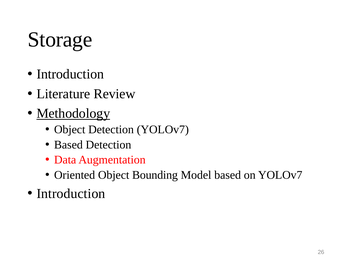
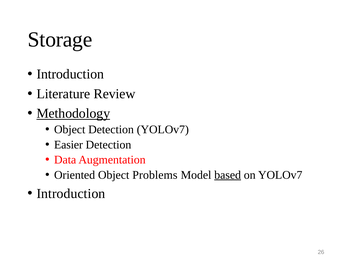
Based at (68, 145): Based -> Easier
Bounding: Bounding -> Problems
based at (228, 175) underline: none -> present
